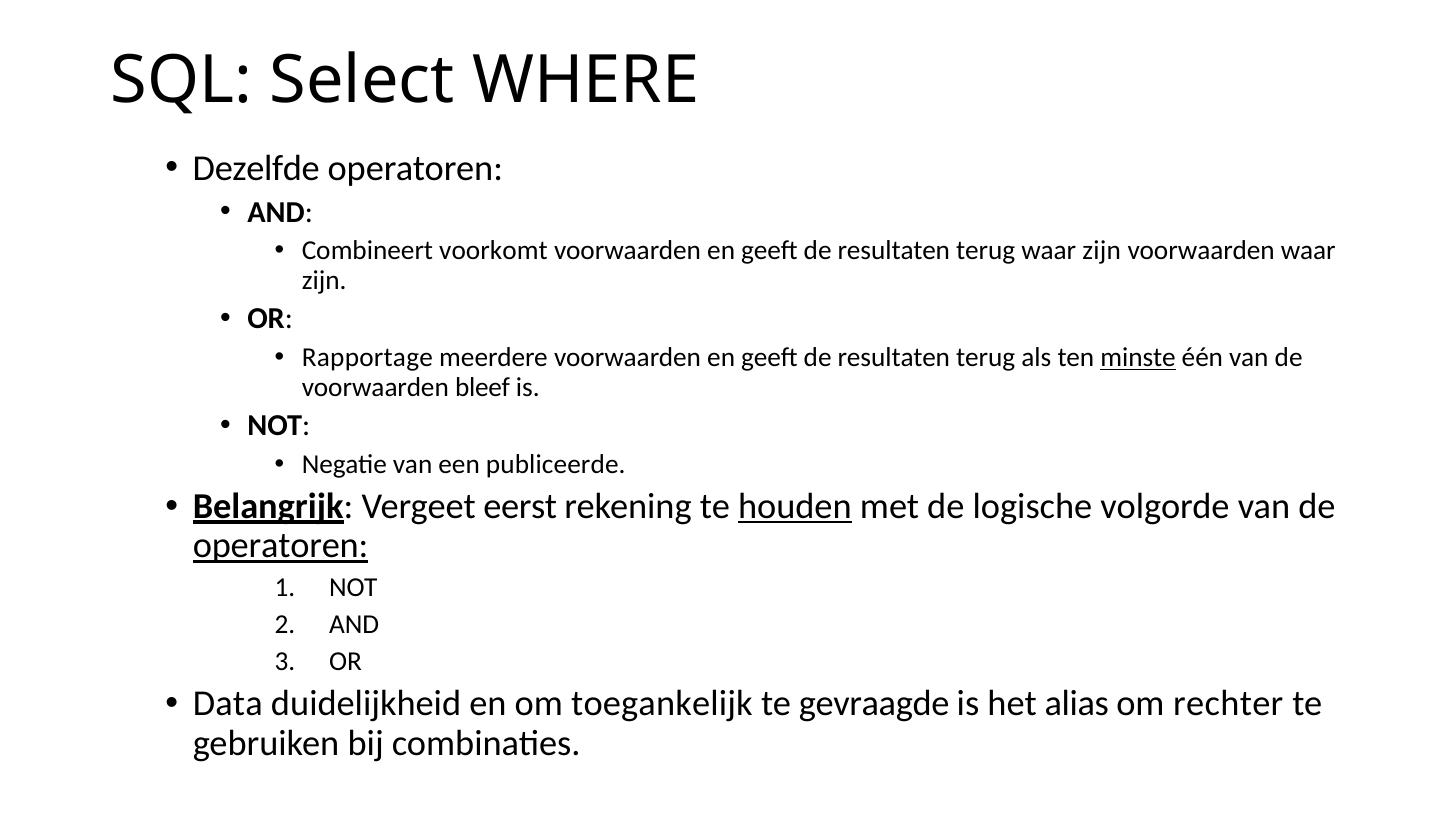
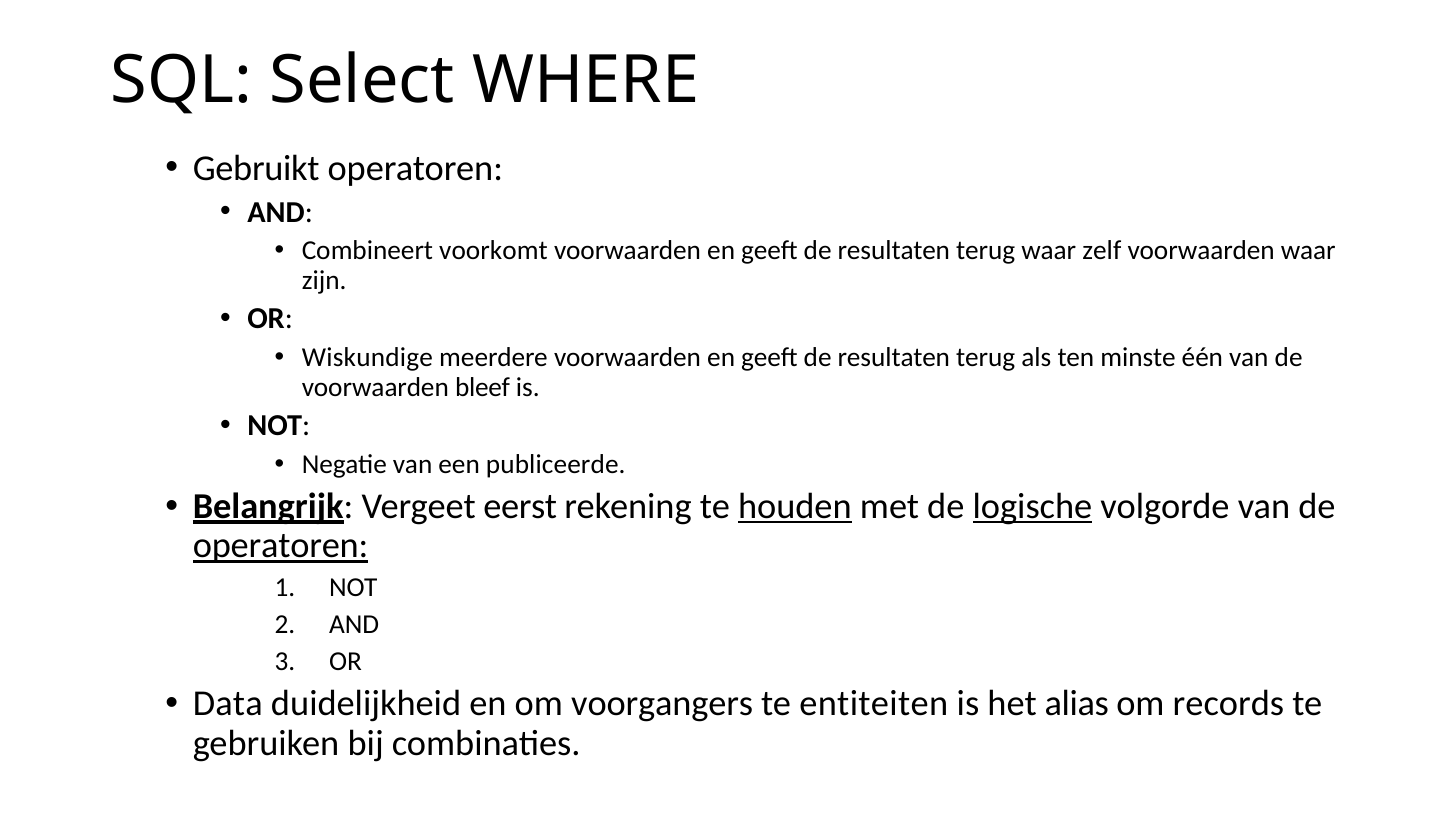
Dezelfde: Dezelfde -> Gebruikt
terug waar zijn: zijn -> zelf
Rapportage: Rapportage -> Wiskundige
minste underline: present -> none
logische underline: none -> present
toegankelijk: toegankelijk -> voorgangers
gevraagde: gevraagde -> entiteiten
rechter: rechter -> records
